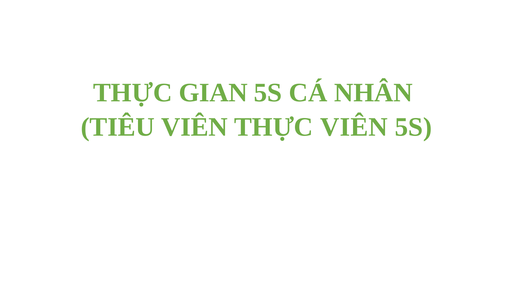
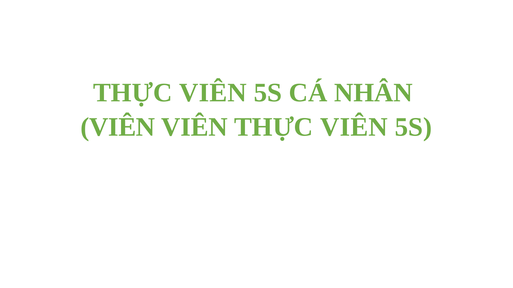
GIAN at (213, 93): GIAN -> VIÊN
TIÊU at (118, 127): TIÊU -> VIÊN
